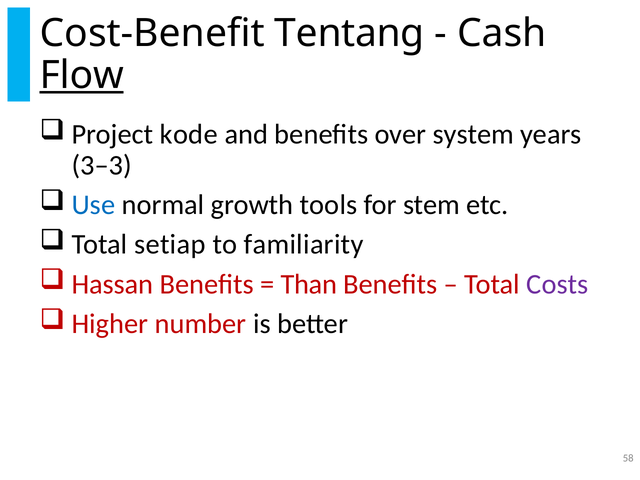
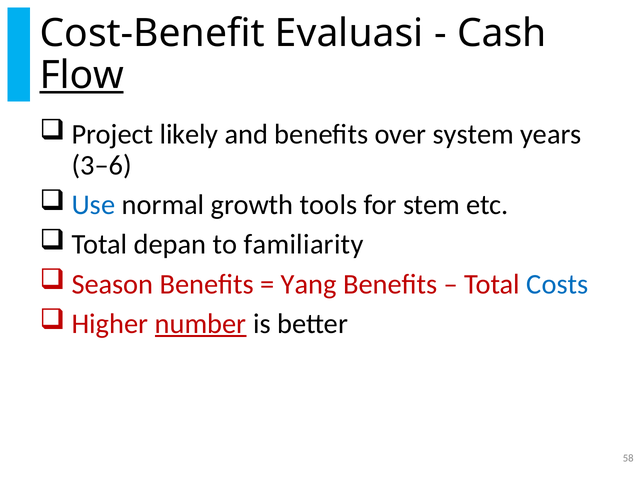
Tentang: Tentang -> Evaluasi
kode: kode -> likely
3–3: 3–3 -> 3–6
setiap: setiap -> depan
Hassan: Hassan -> Season
Than: Than -> Yang
Costs colour: purple -> blue
number underline: none -> present
